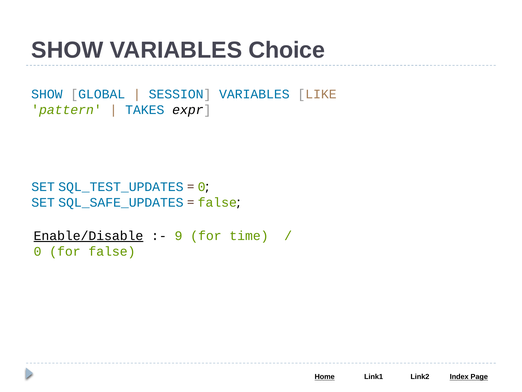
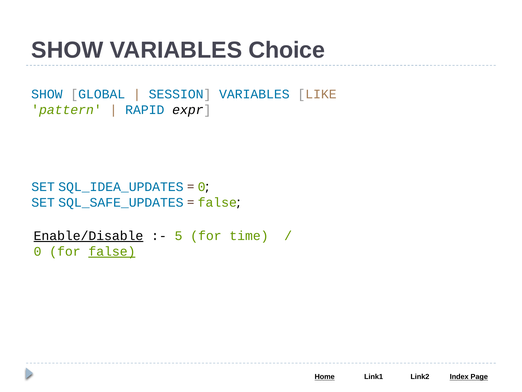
TAKES: TAKES -> RAPID
SQL_TEST_UPDATES: SQL_TEST_UPDATES -> SQL_IDEA_UPDATES
9: 9 -> 5
false at (112, 251) underline: none -> present
